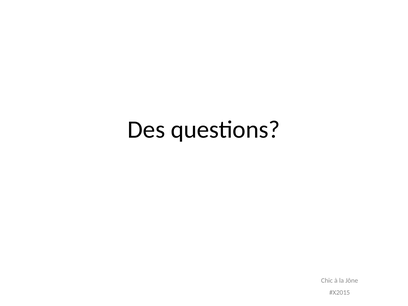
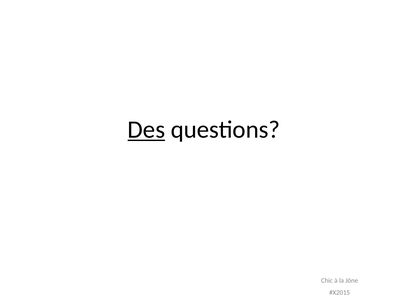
Des underline: none -> present
